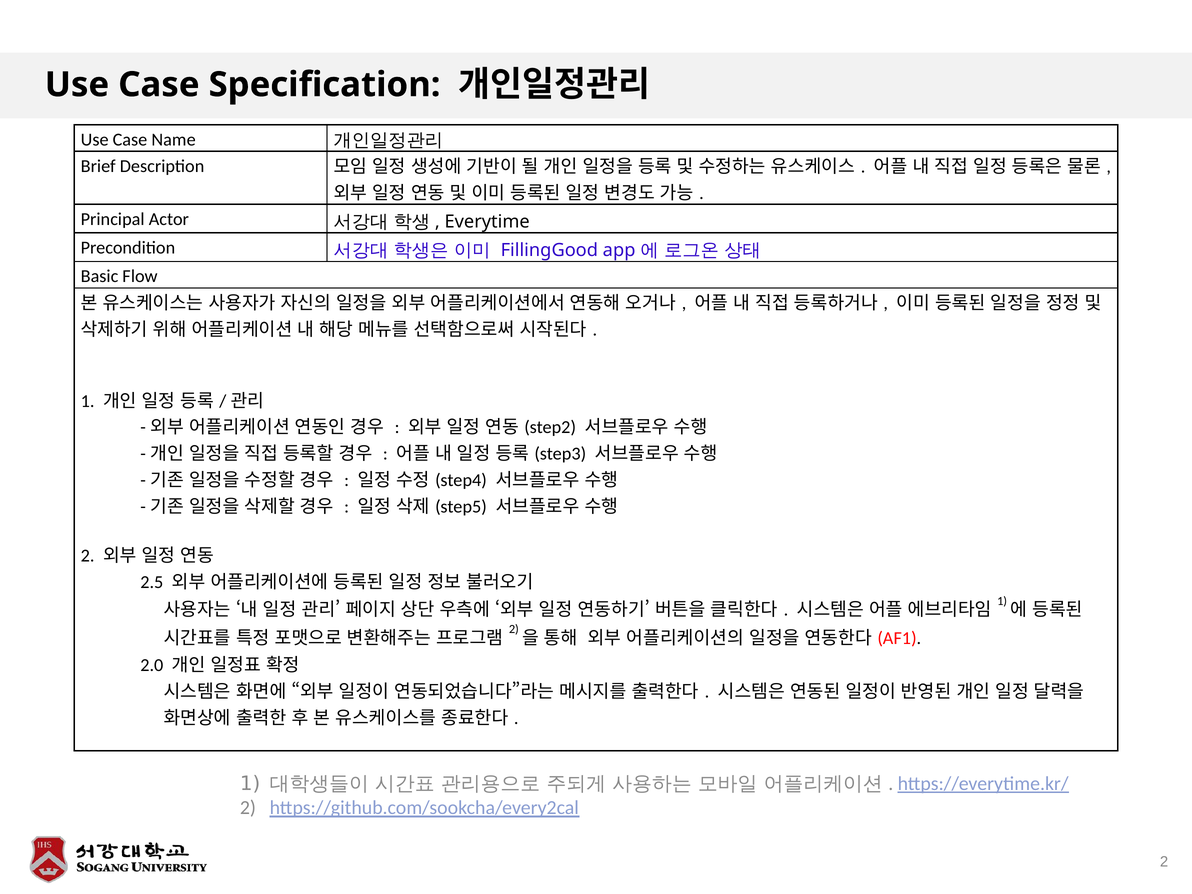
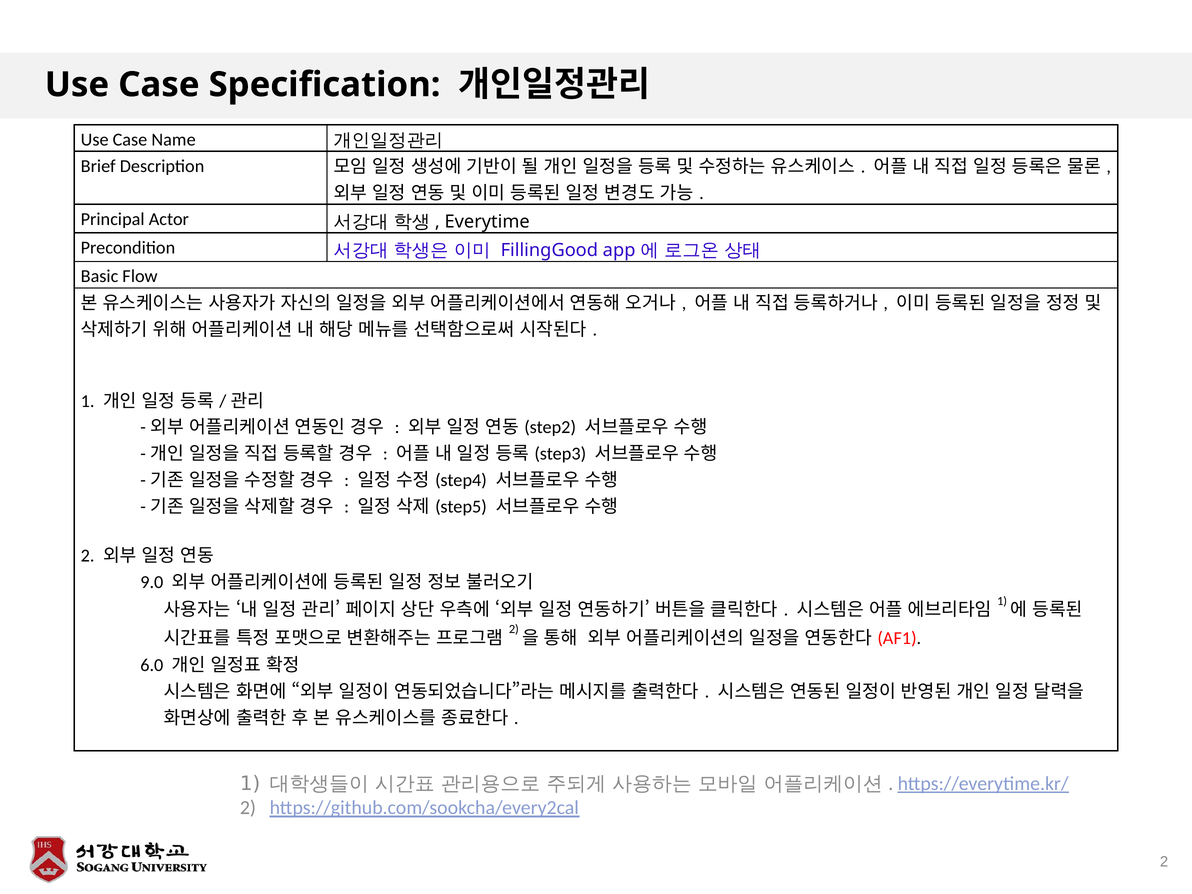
2.5: 2.5 -> 9.0
2.0: 2.0 -> 6.0
